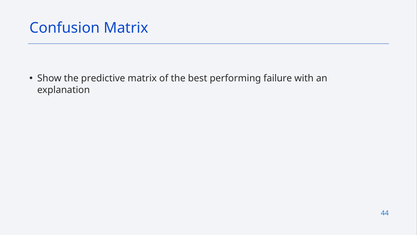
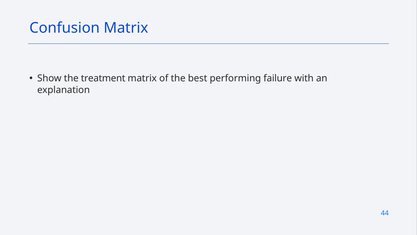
predictive: predictive -> treatment
